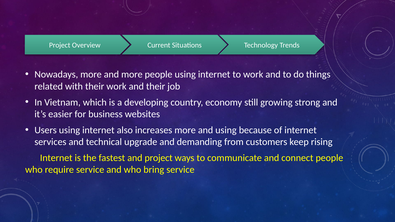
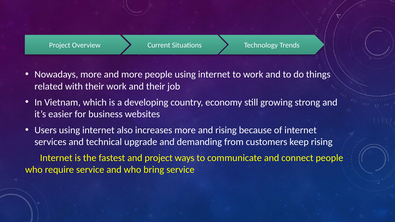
and using: using -> rising
